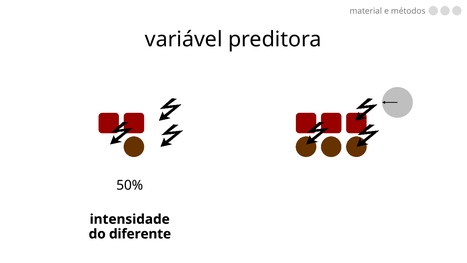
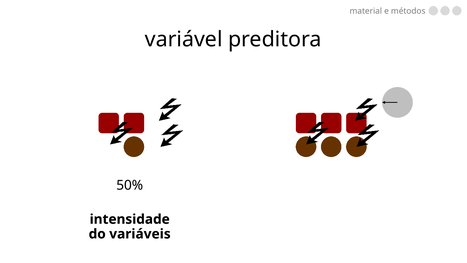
diferente: diferente -> variáveis
